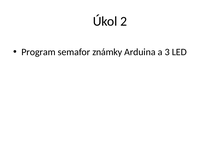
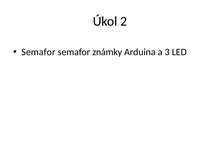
Program at (38, 52): Program -> Semafor
